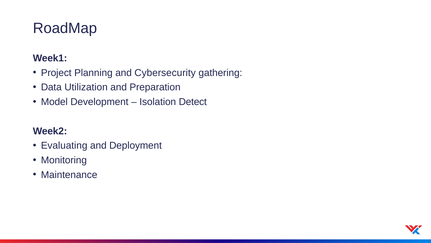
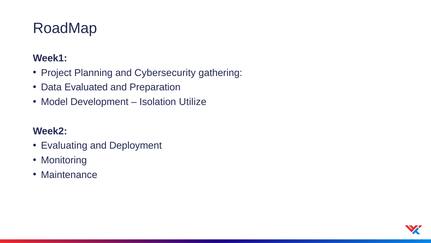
Utilization: Utilization -> Evaluated
Detect: Detect -> Utilize
